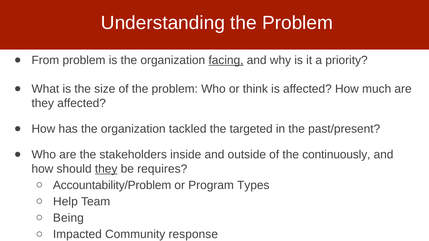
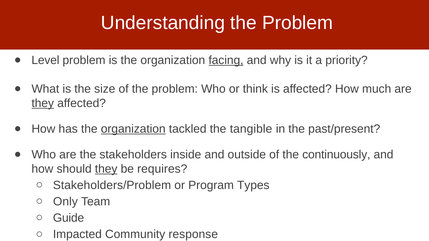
From: From -> Level
they at (43, 103) underline: none -> present
organization at (133, 129) underline: none -> present
targeted: targeted -> tangible
Accountability/Problem: Accountability/Problem -> Stakeholders/Problem
Help: Help -> Only
Being: Being -> Guide
